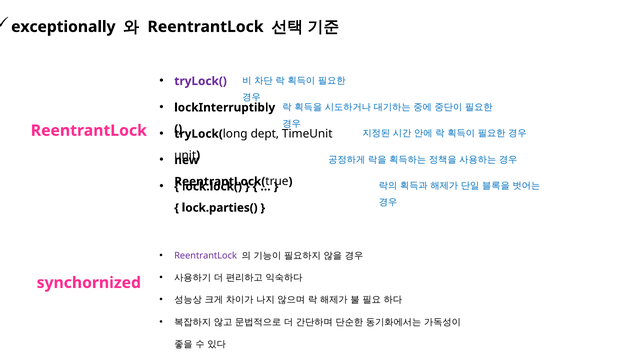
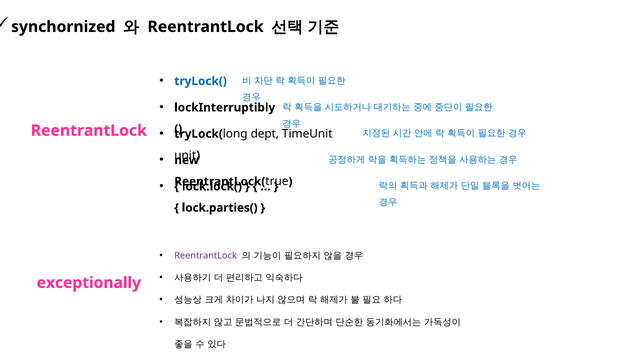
exceptionally: exceptionally -> synchornized
tryLock( at (201, 81) colour: purple -> blue
synchornized: synchornized -> exceptionally
